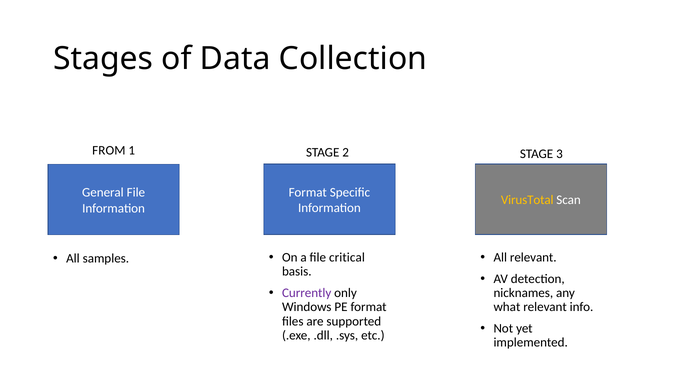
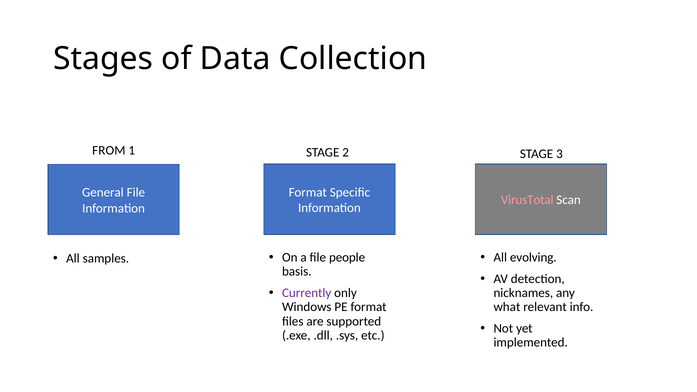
VirusTotal colour: yellow -> pink
All relevant: relevant -> evolving
critical: critical -> people
